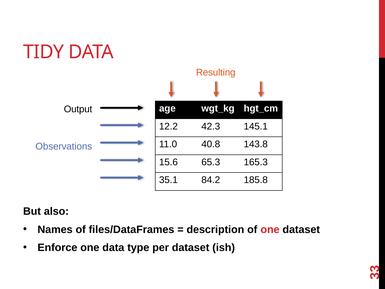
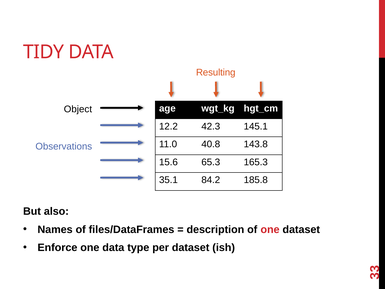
Output: Output -> Object
